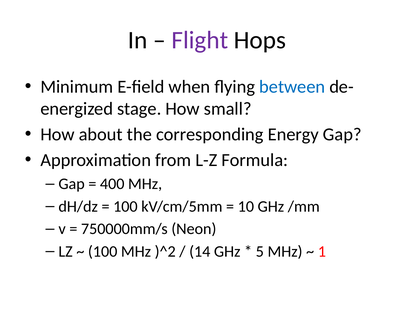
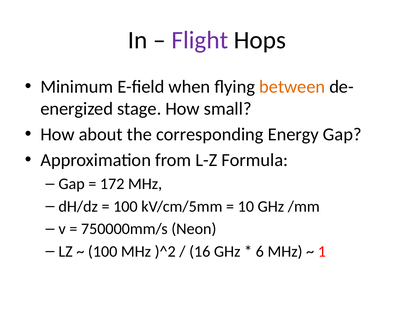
between colour: blue -> orange
400: 400 -> 172
14: 14 -> 16
5: 5 -> 6
